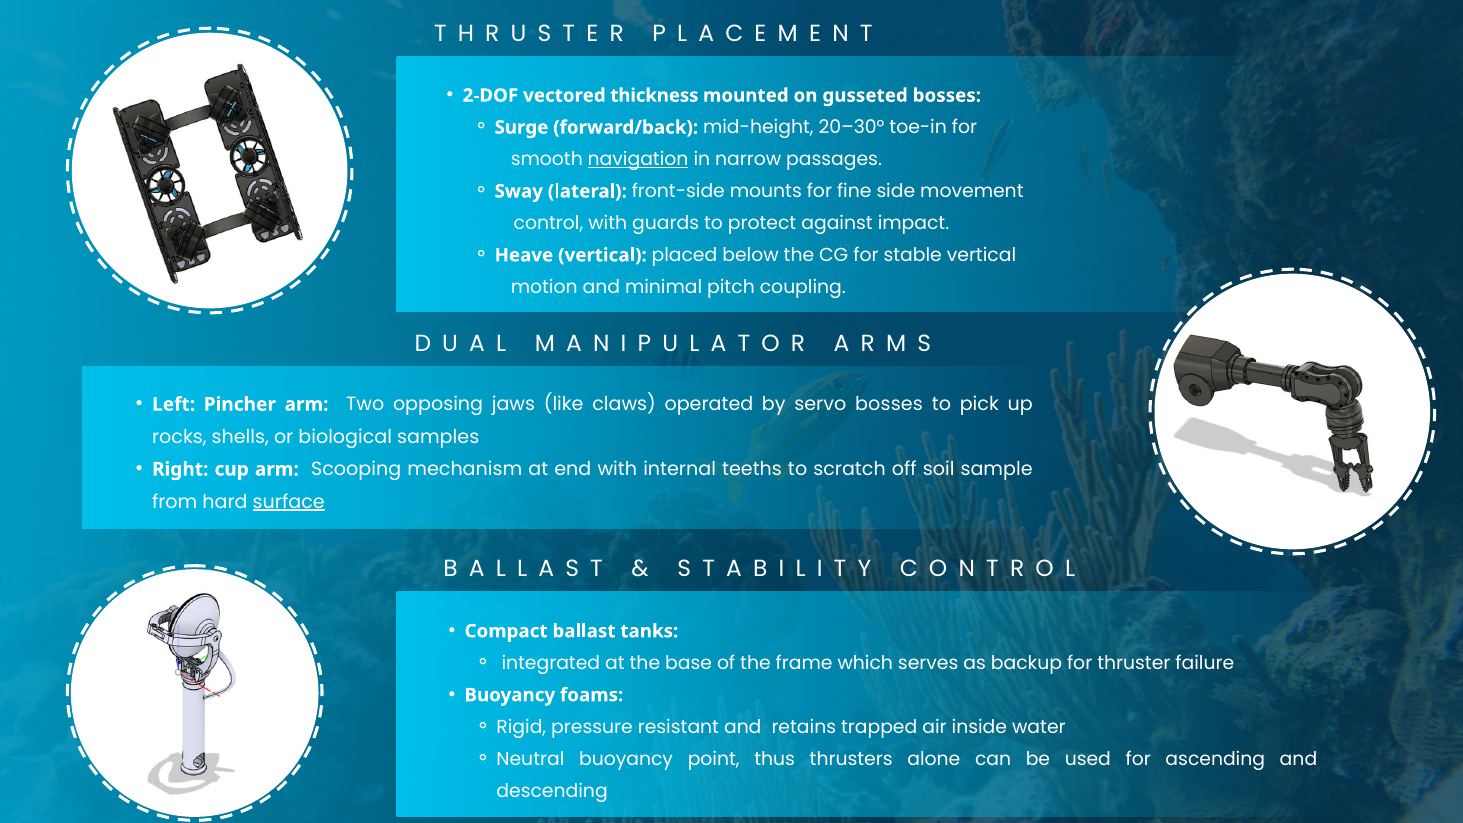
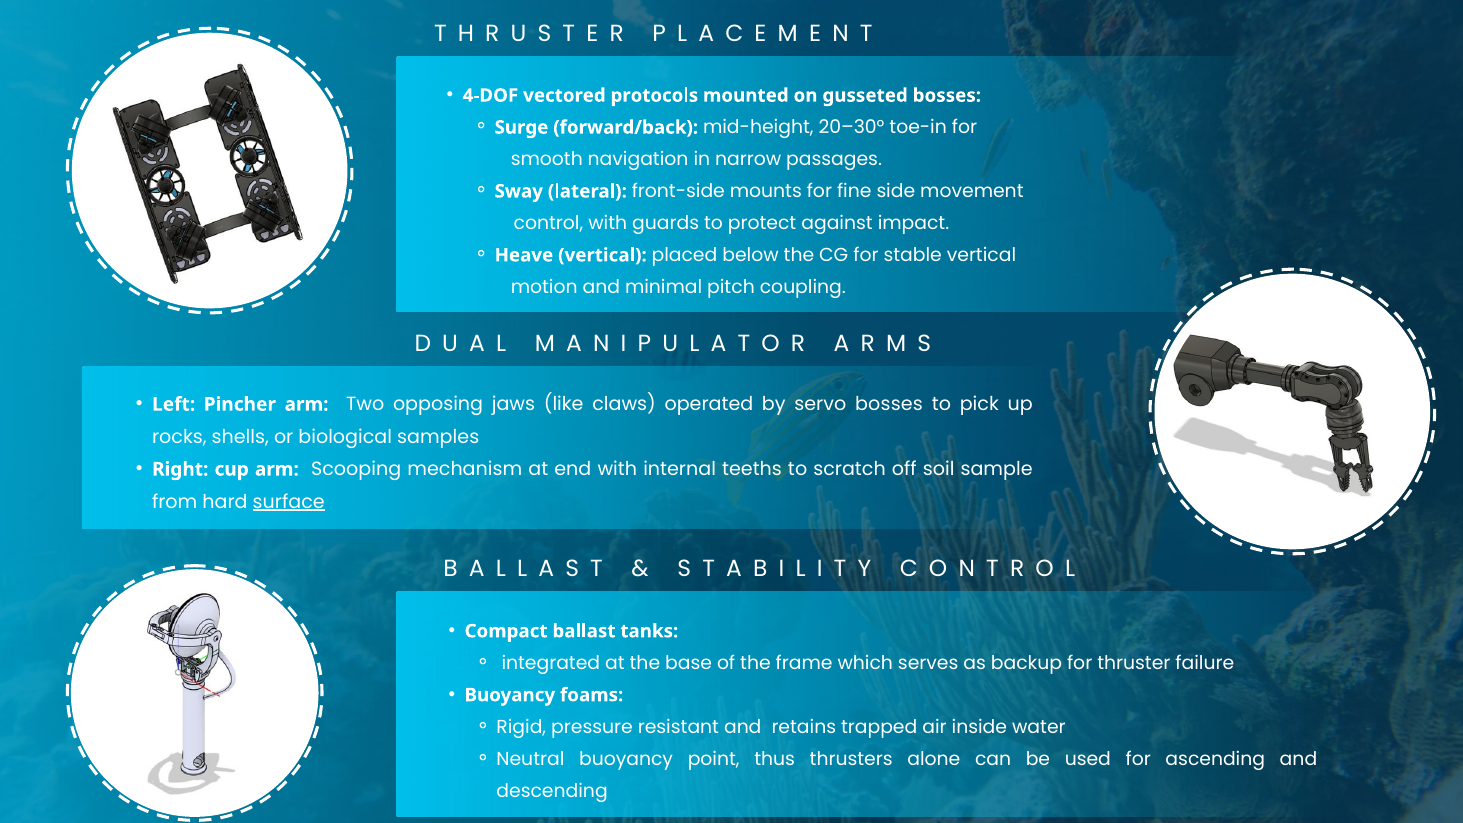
2-DOF: 2-DOF -> 4-DOF
thickness: thickness -> protocols
navigation underline: present -> none
